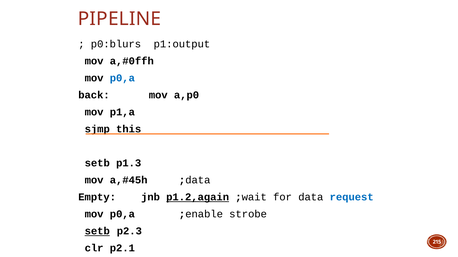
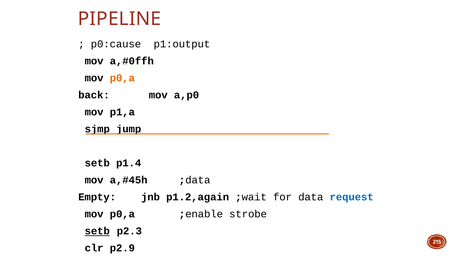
p0:blurs: p0:blurs -> p0:cause
p0,a at (122, 78) colour: blue -> orange
this: this -> jump
p1.3: p1.3 -> p1.4
p1.2,again underline: present -> none
p2.1: p2.1 -> p2.9
